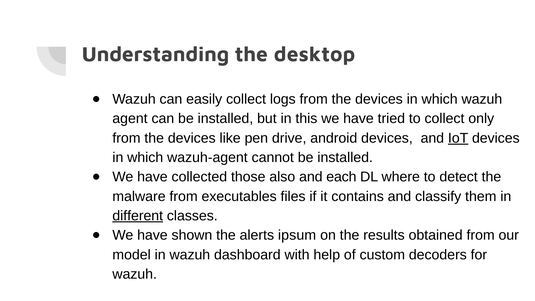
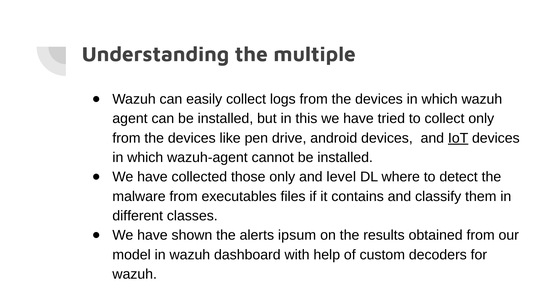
desktop: desktop -> multiple
those also: also -> only
each: each -> level
different underline: present -> none
